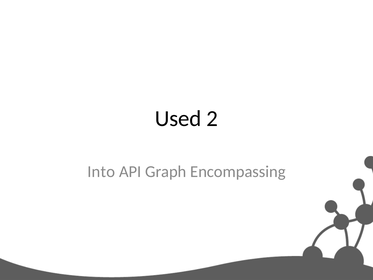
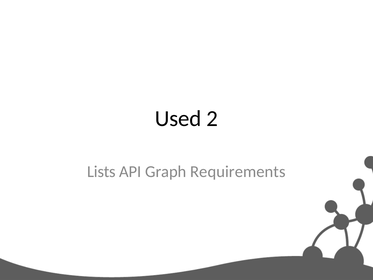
Into: Into -> Lists
Encompassing: Encompassing -> Requirements
